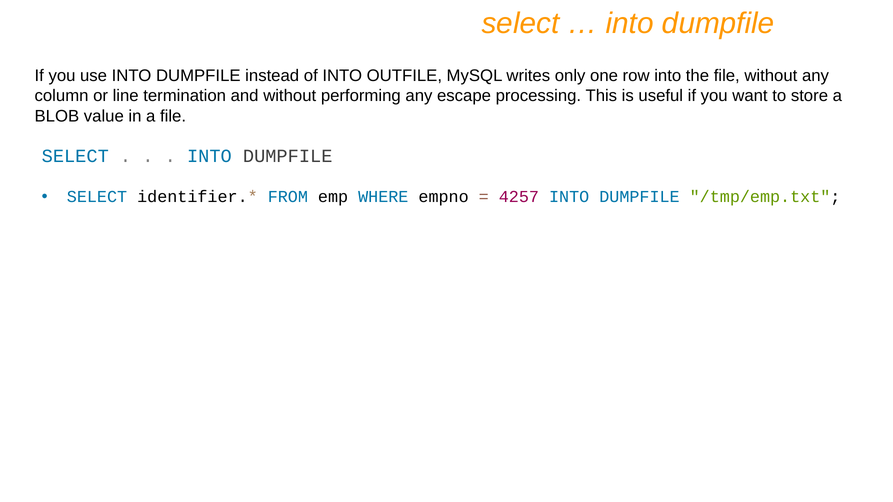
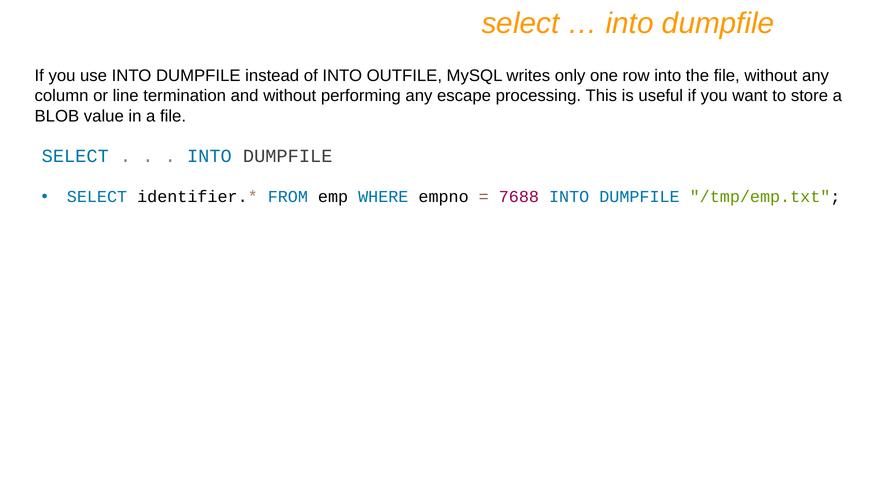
4257: 4257 -> 7688
